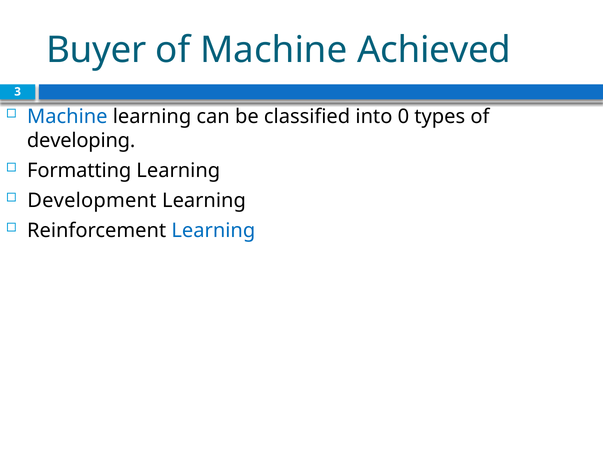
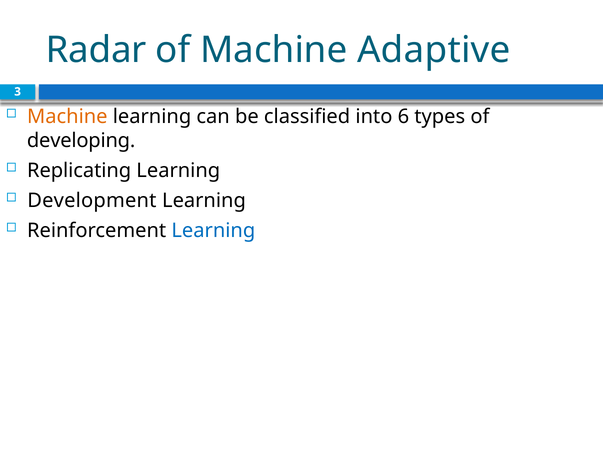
Buyer: Buyer -> Radar
Achieved: Achieved -> Adaptive
Machine at (67, 116) colour: blue -> orange
0: 0 -> 6
Formatting: Formatting -> Replicating
